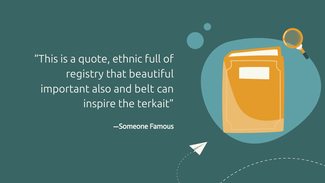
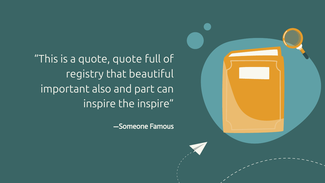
quote ethnic: ethnic -> quote
belt: belt -> part
the terkait: terkait -> inspire
